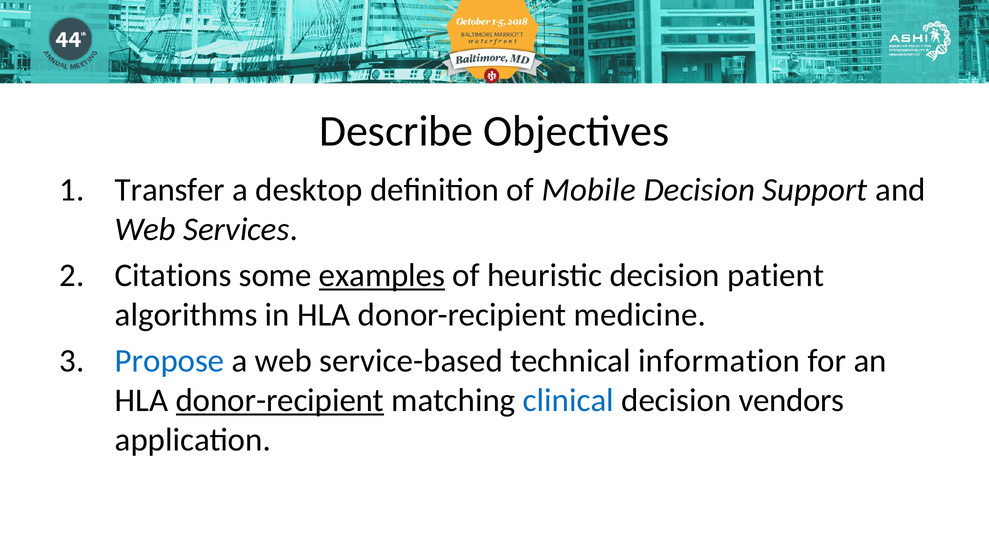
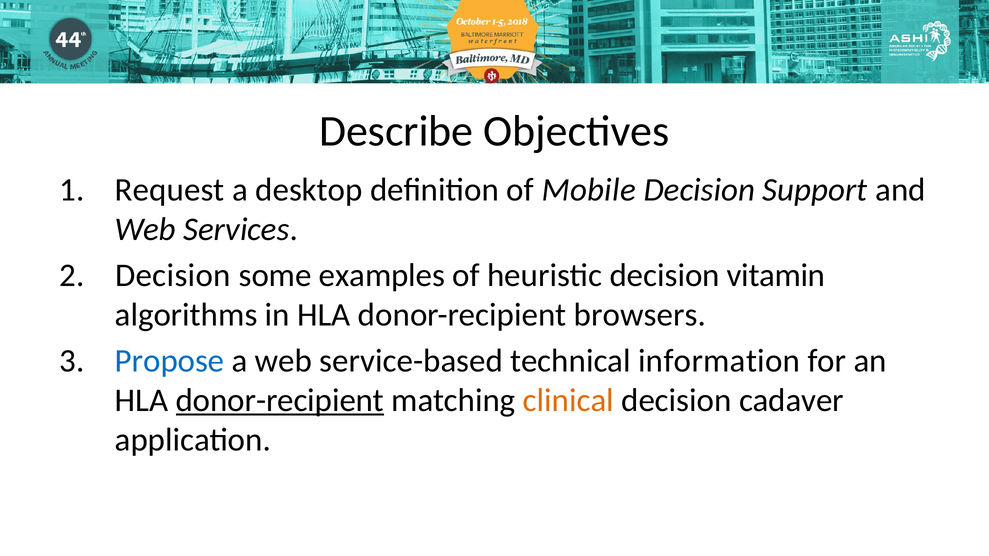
Transfer: Transfer -> Request
Citations at (173, 275): Citations -> Decision
examples underline: present -> none
patient: patient -> vitamin
medicine: medicine -> browsers
clinical colour: blue -> orange
vendors: vendors -> cadaver
